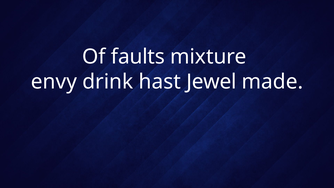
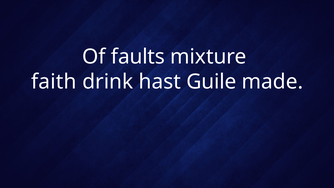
envy: envy -> faith
Jewel: Jewel -> Guile
